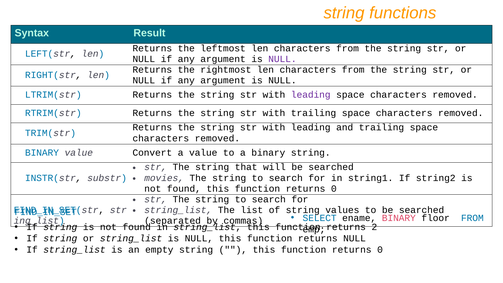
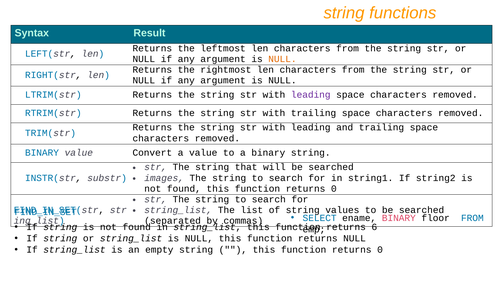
NULL at (282, 59) colour: purple -> orange
movies: movies -> images
2: 2 -> 6
